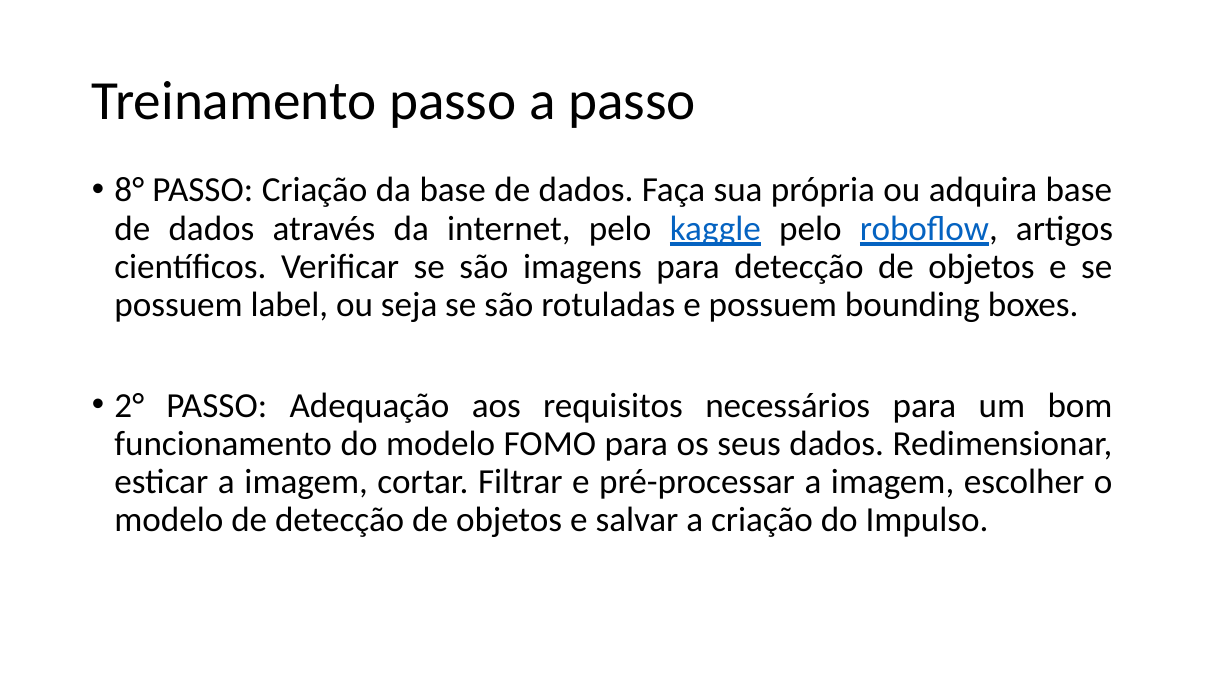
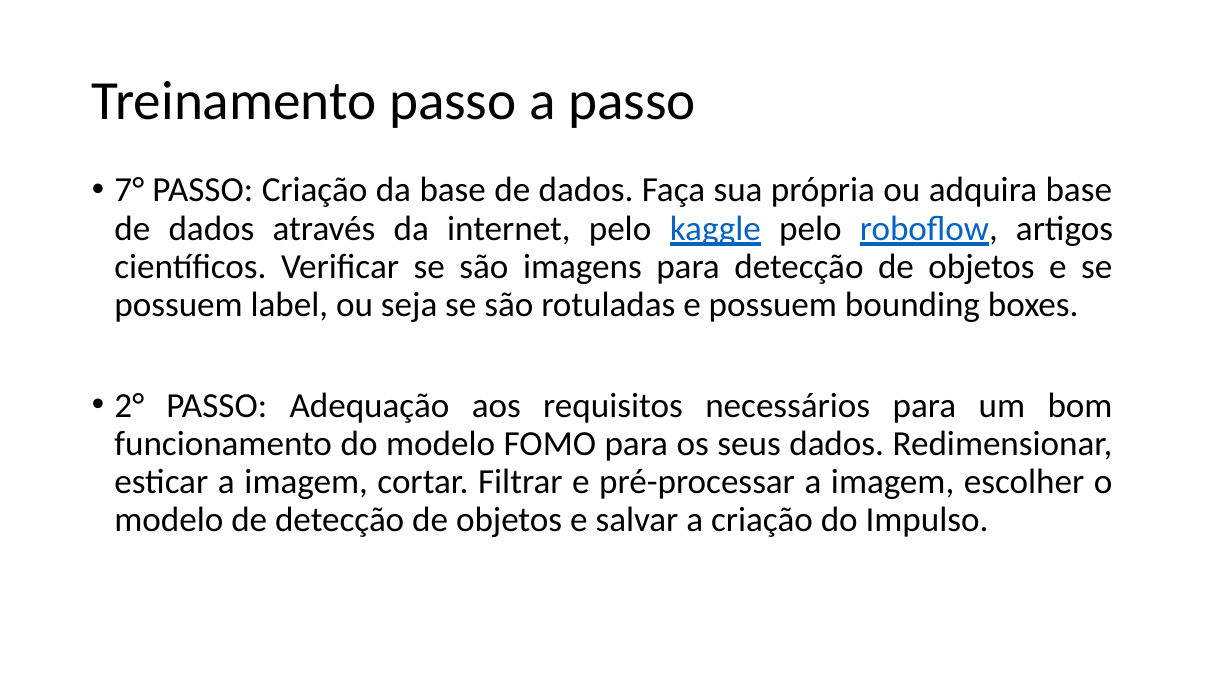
8°: 8° -> 7°
